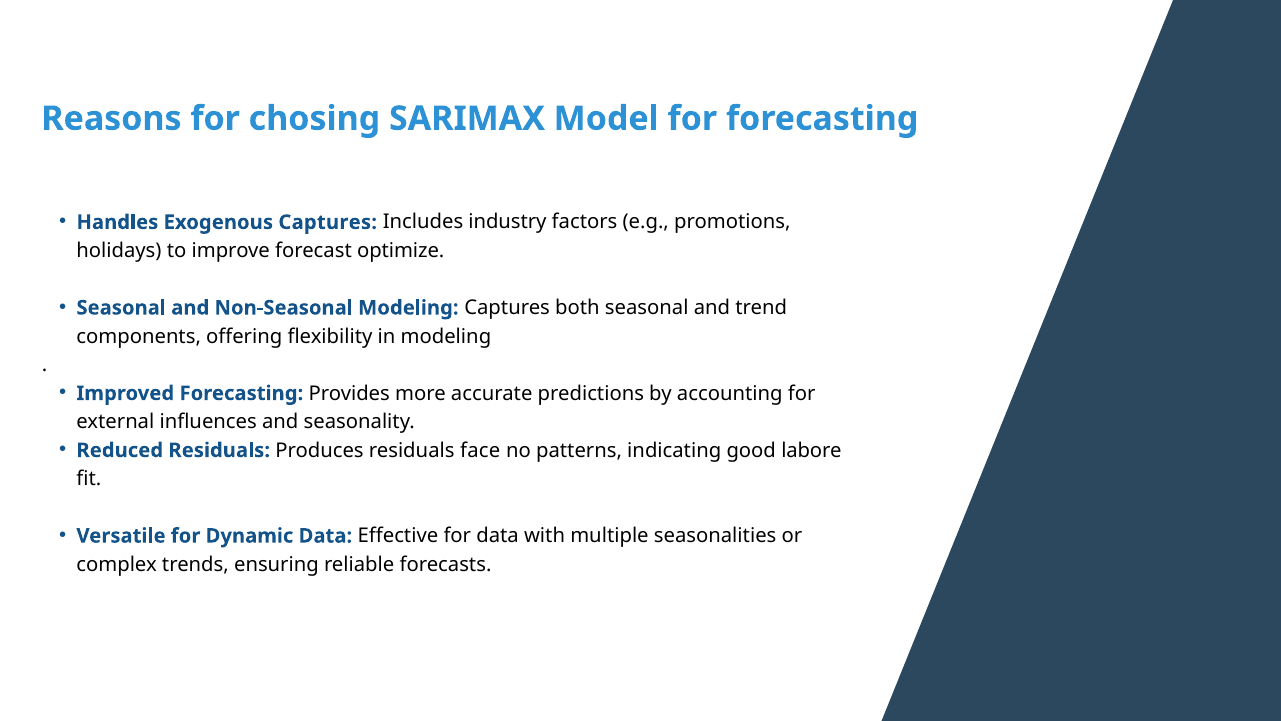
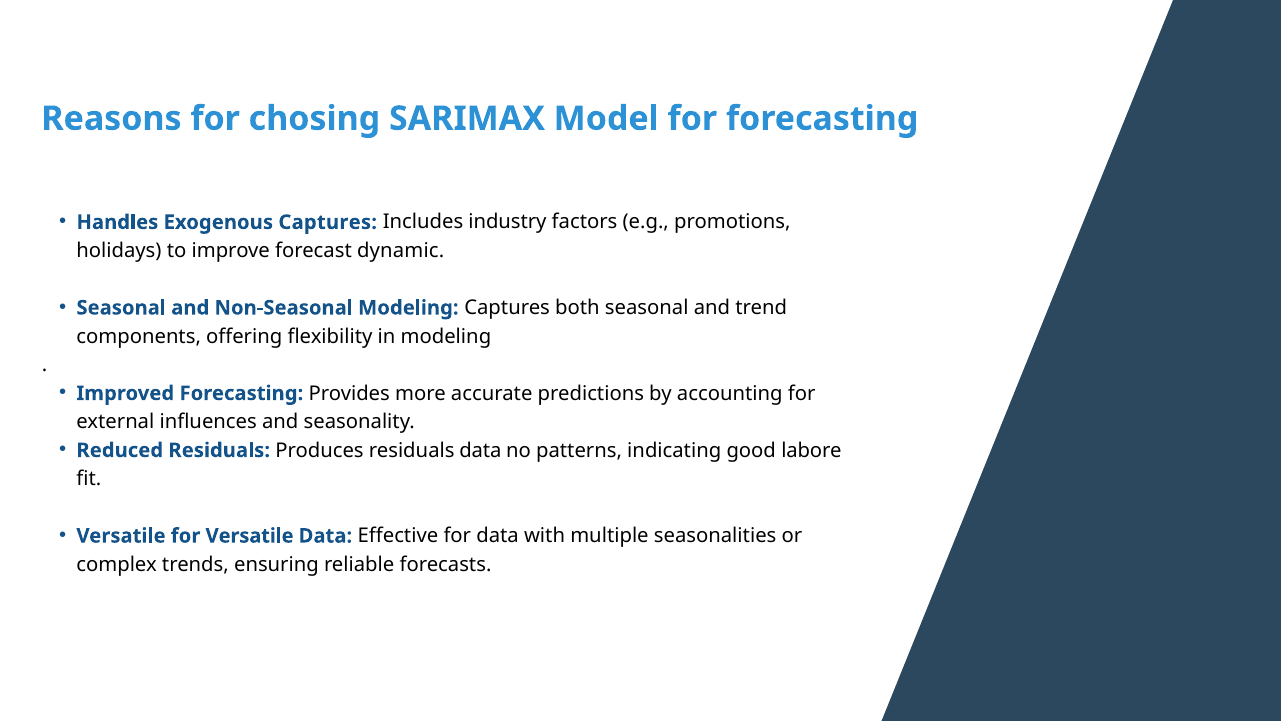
optimize: optimize -> dynamic
residuals face: face -> data
for Dynamic: Dynamic -> Versatile
